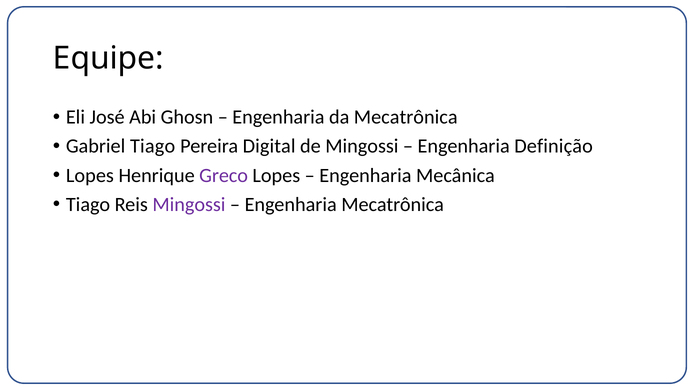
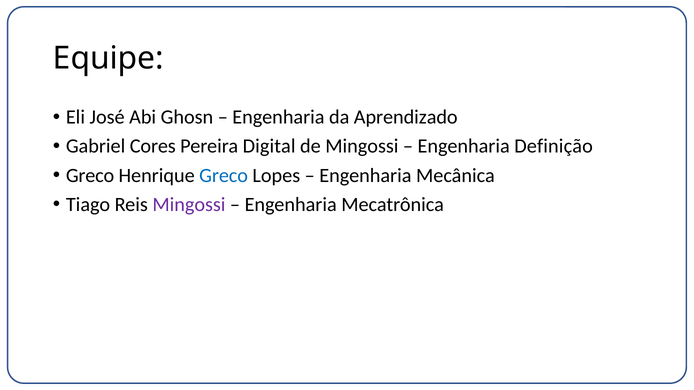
da Mecatrônica: Mecatrônica -> Aprendizado
Gabriel Tiago: Tiago -> Cores
Lopes at (90, 176): Lopes -> Greco
Greco at (224, 176) colour: purple -> blue
